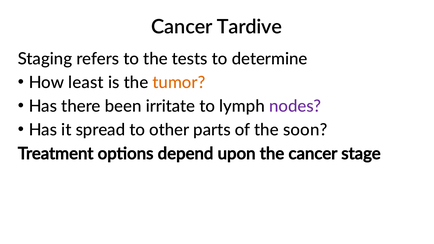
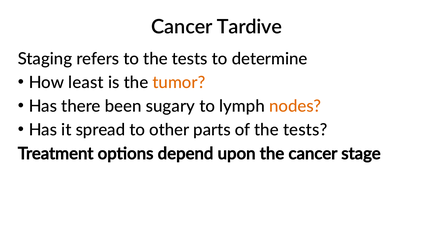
irritate: irritate -> sugary
nodes colour: purple -> orange
of the soon: soon -> tests
